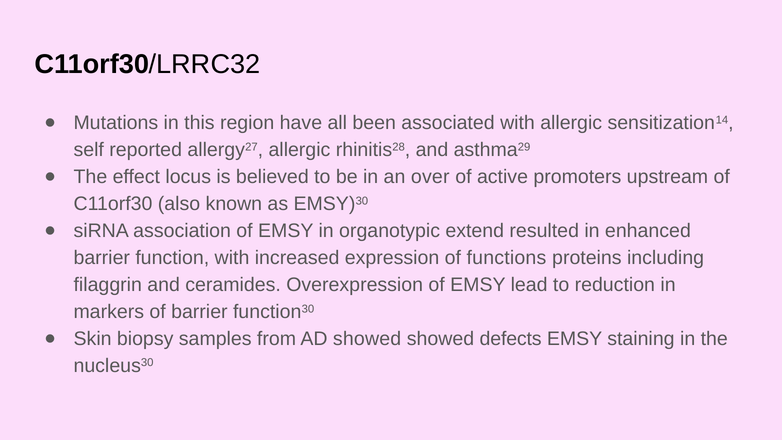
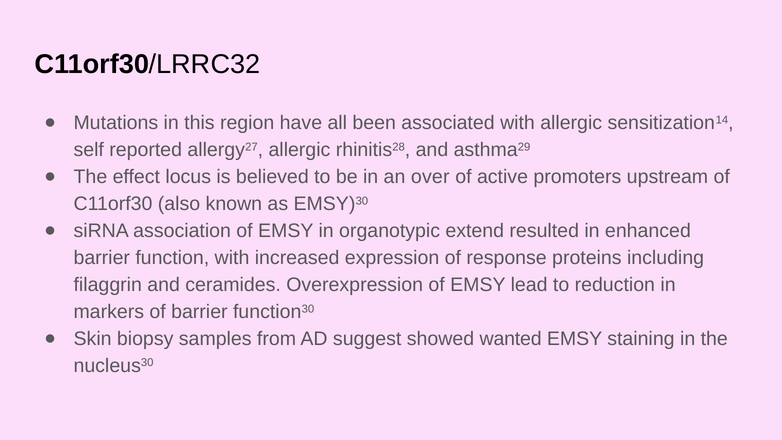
functions: functions -> response
AD showed: showed -> suggest
defects: defects -> wanted
